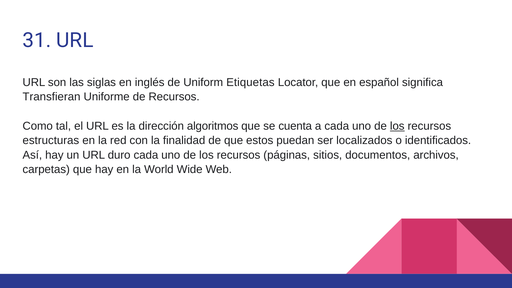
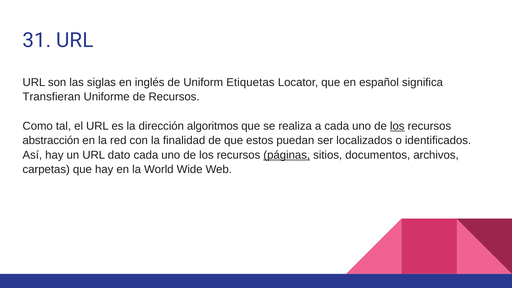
cuenta: cuenta -> realiza
estructuras: estructuras -> abstracción
duro: duro -> dato
páginas underline: none -> present
